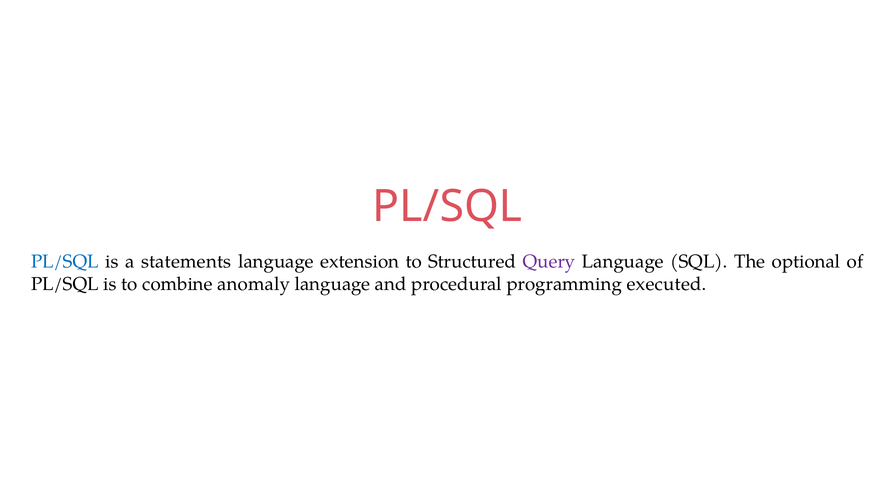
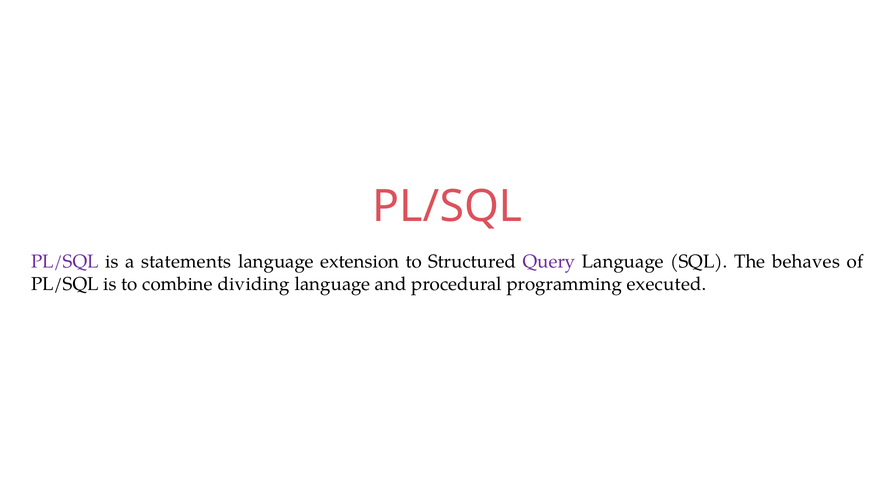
PL/SQL at (65, 262) colour: blue -> purple
optional: optional -> behaves
anomaly: anomaly -> dividing
